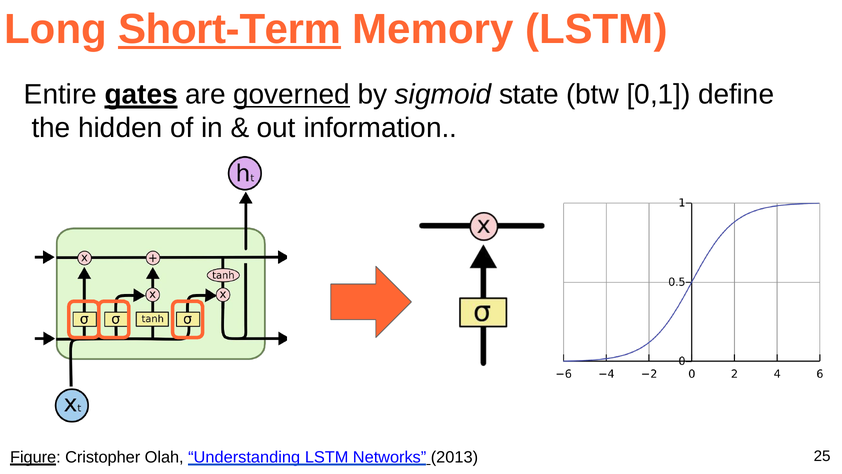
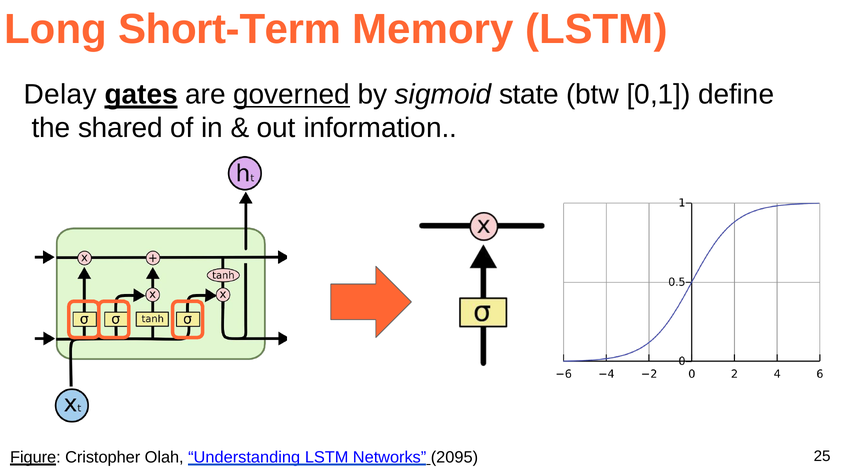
Short-Term underline: present -> none
Entire: Entire -> Delay
hidden: hidden -> shared
2013: 2013 -> 2095
